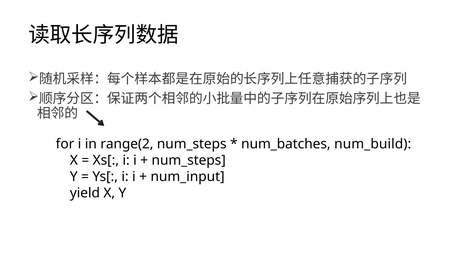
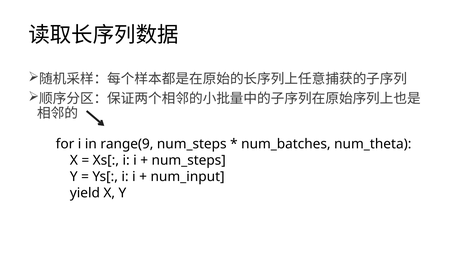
range(2: range(2 -> range(9
num_build: num_build -> num_theta
